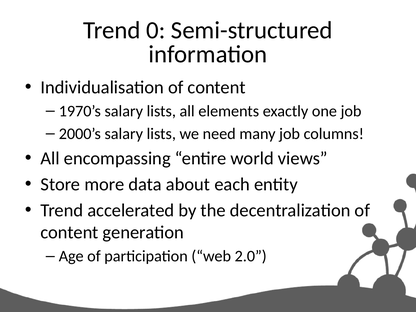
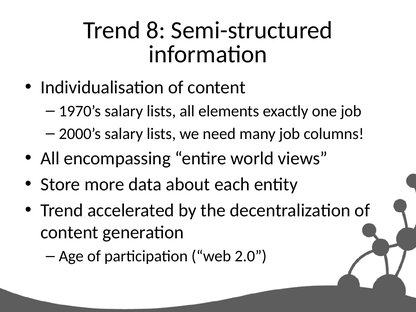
0: 0 -> 8
